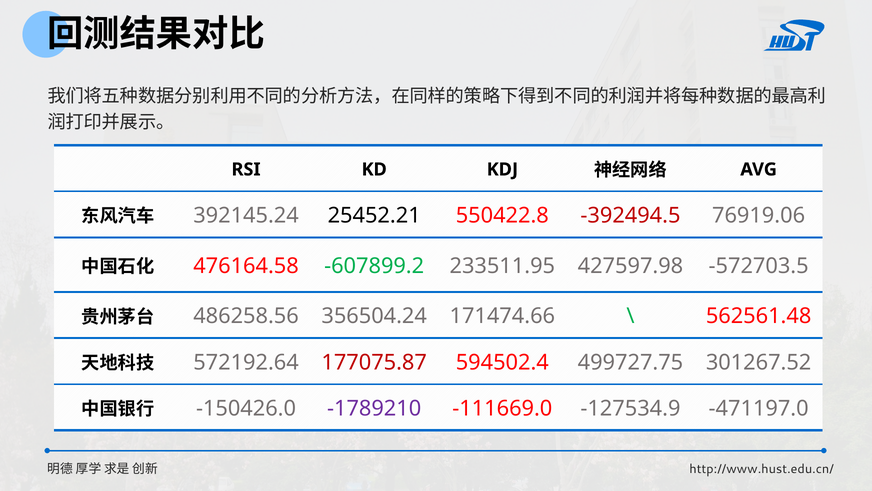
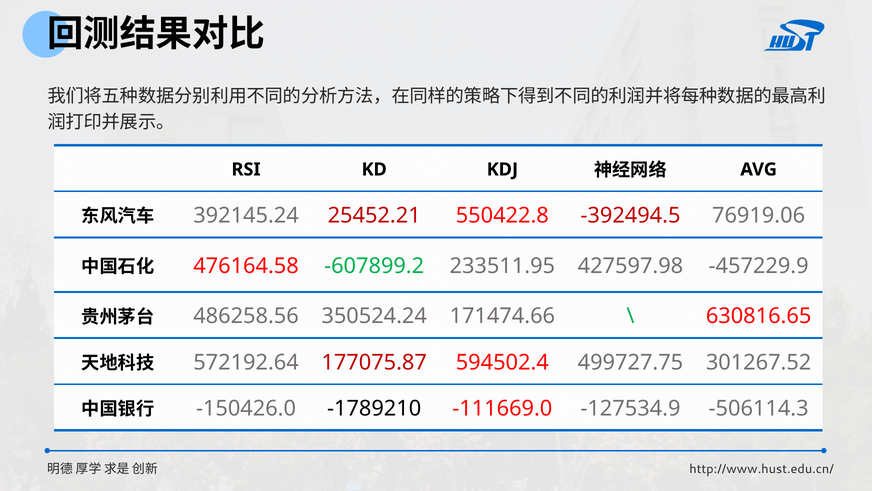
25452.21 colour: black -> red
-572703.5: -572703.5 -> -457229.9
356504.24: 356504.24 -> 350524.24
562561.48: 562561.48 -> 630816.65
-1789210 colour: purple -> black
-471197.0: -471197.0 -> -506114.3
